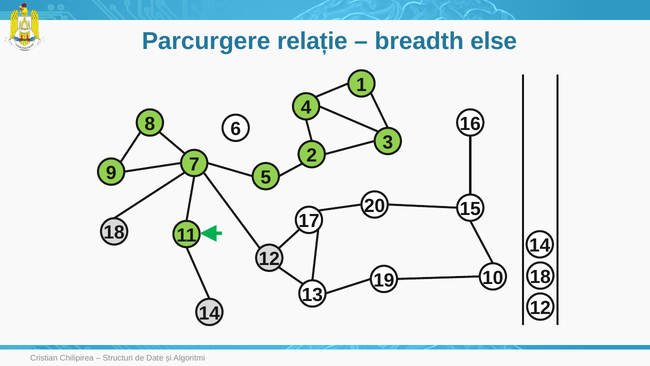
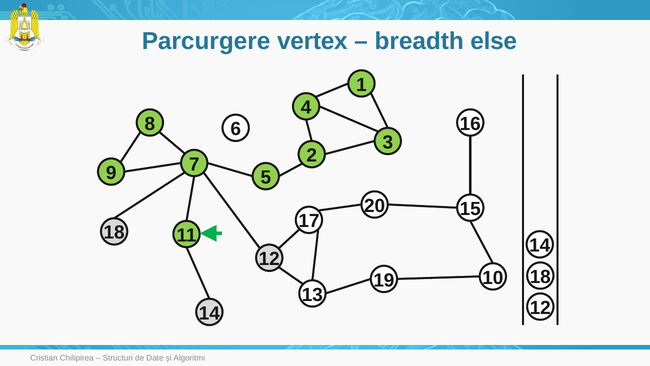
relație: relație -> vertex
